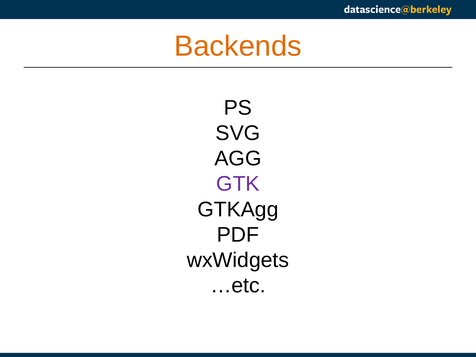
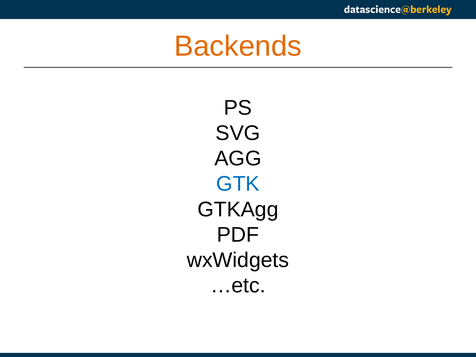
GTK colour: purple -> blue
